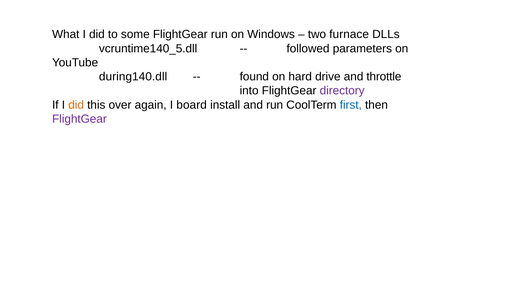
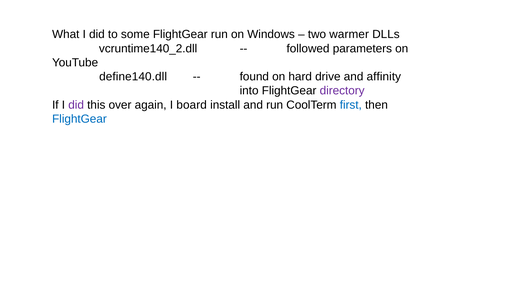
furnace: furnace -> warmer
vcruntime140_5.dll: vcruntime140_5.dll -> vcruntime140_2.dll
during140.dll: during140.dll -> define140.dll
throttle: throttle -> affinity
did at (76, 105) colour: orange -> purple
FlightGear at (79, 119) colour: purple -> blue
